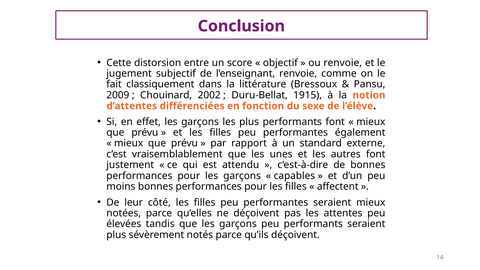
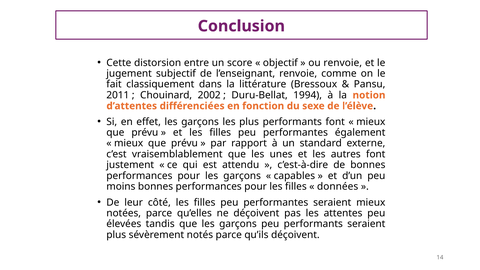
2009: 2009 -> 2011
1915: 1915 -> 1994
affectent: affectent -> données
